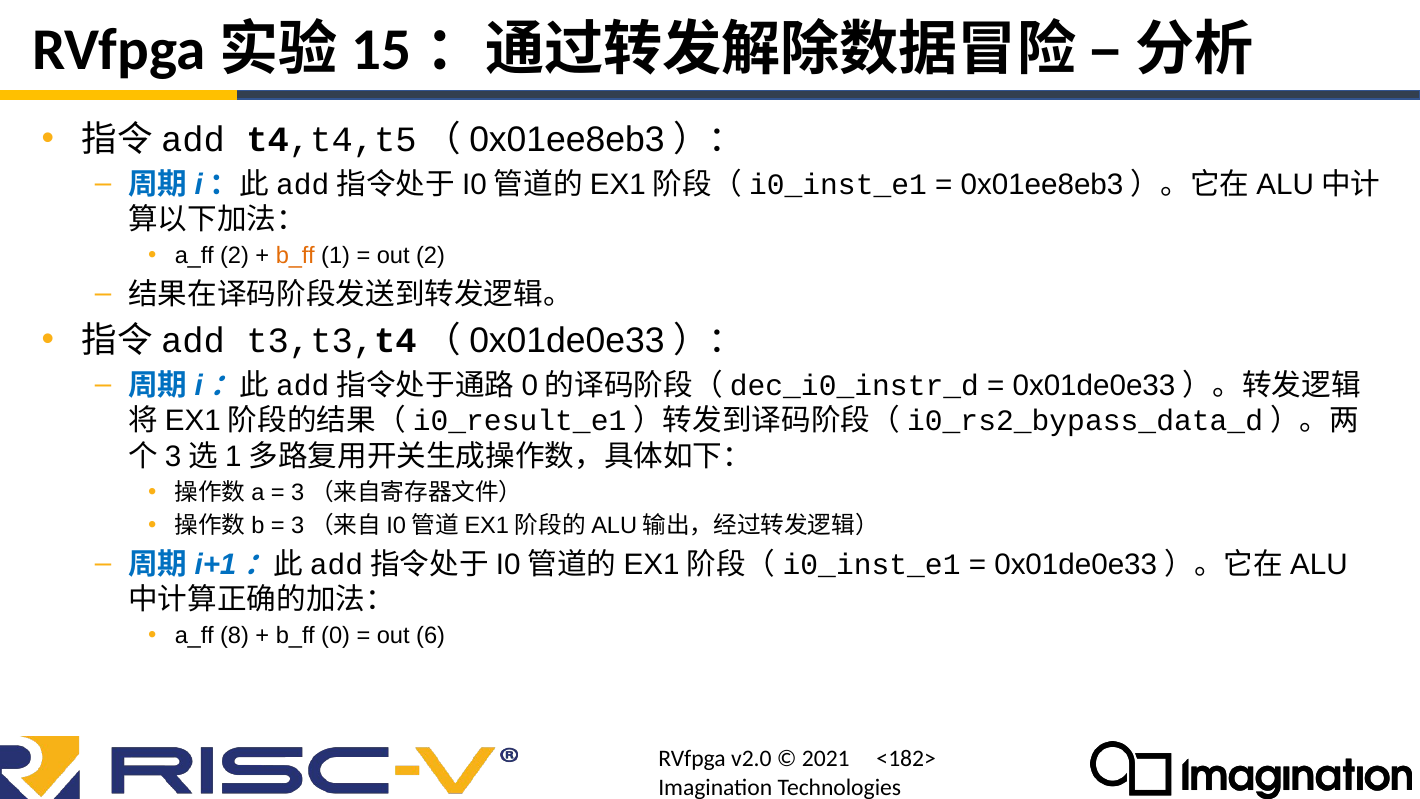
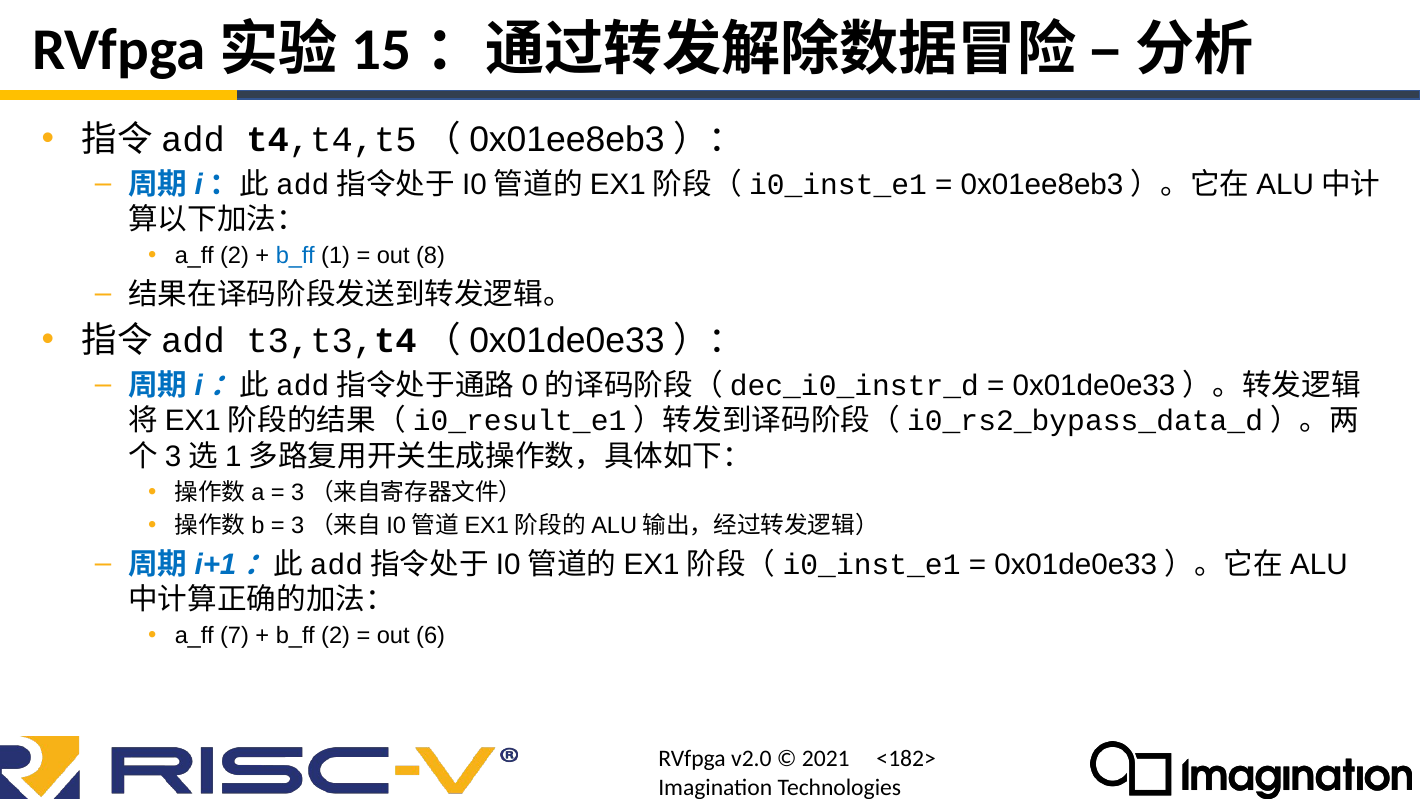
b_ff at (295, 256) colour: orange -> blue
out 2: 2 -> 8
8: 8 -> 7
b_ff 0: 0 -> 2
